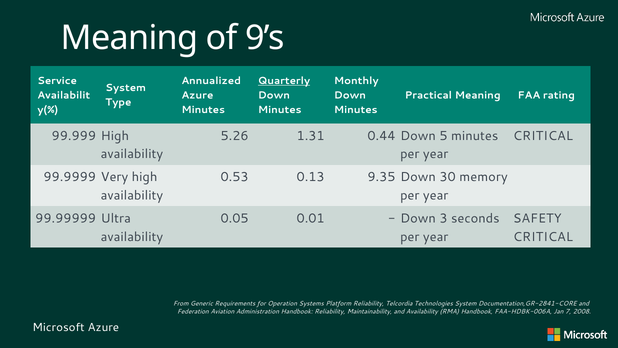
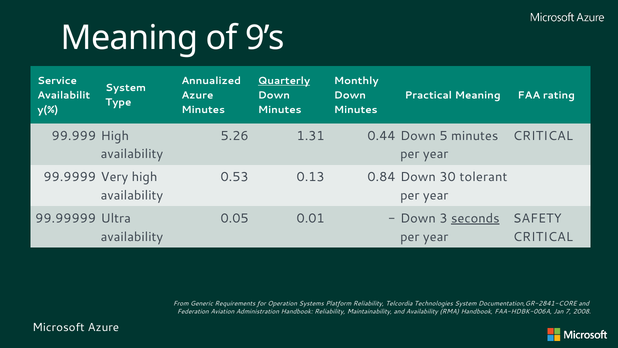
9.35: 9.35 -> 0.84
memory: memory -> tolerant
seconds underline: none -> present
